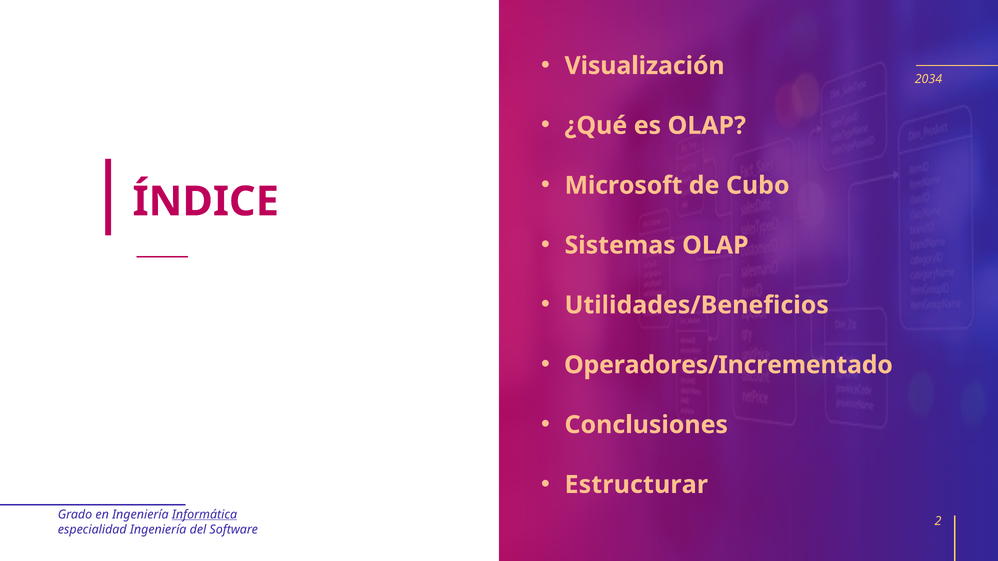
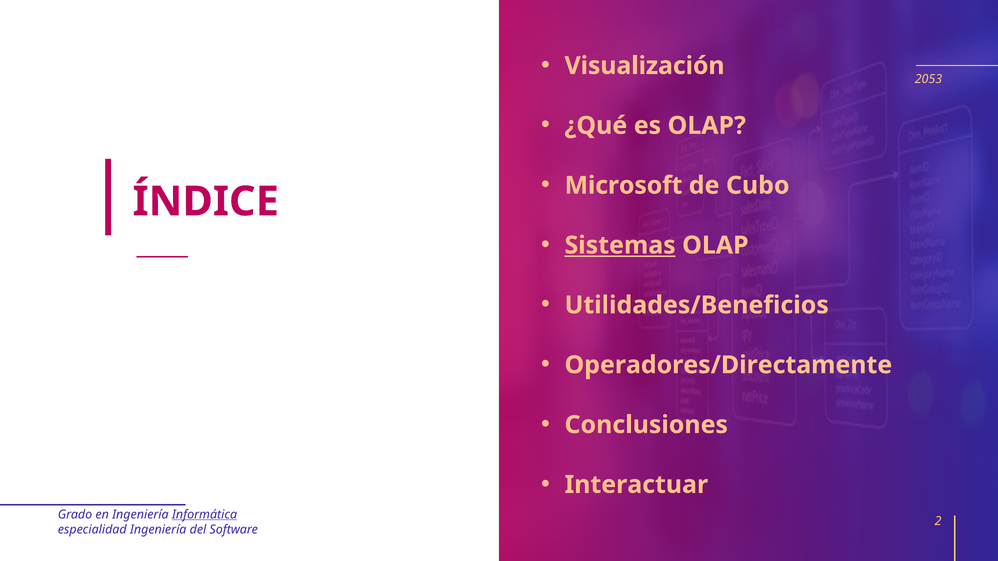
2034: 2034 -> 2053
Sistemas underline: none -> present
Operadores/Incrementado: Operadores/Incrementado -> Operadores/Directamente
Estructurar: Estructurar -> Interactuar
